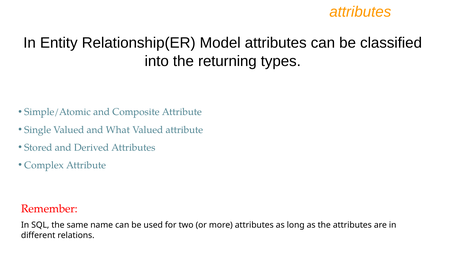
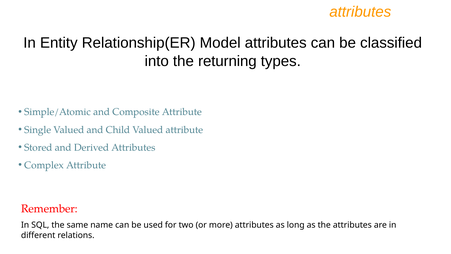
What: What -> Child
